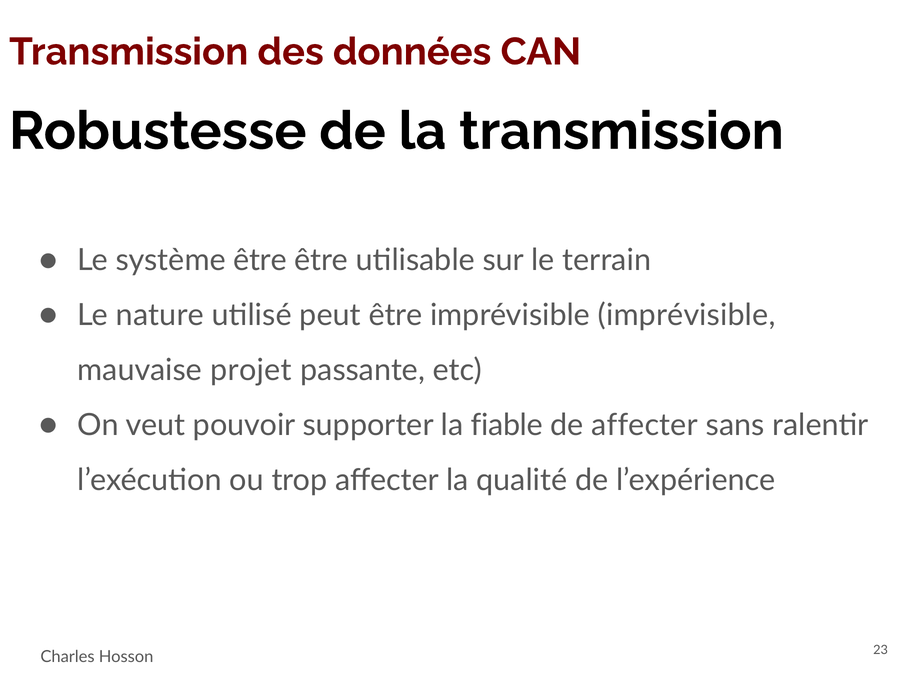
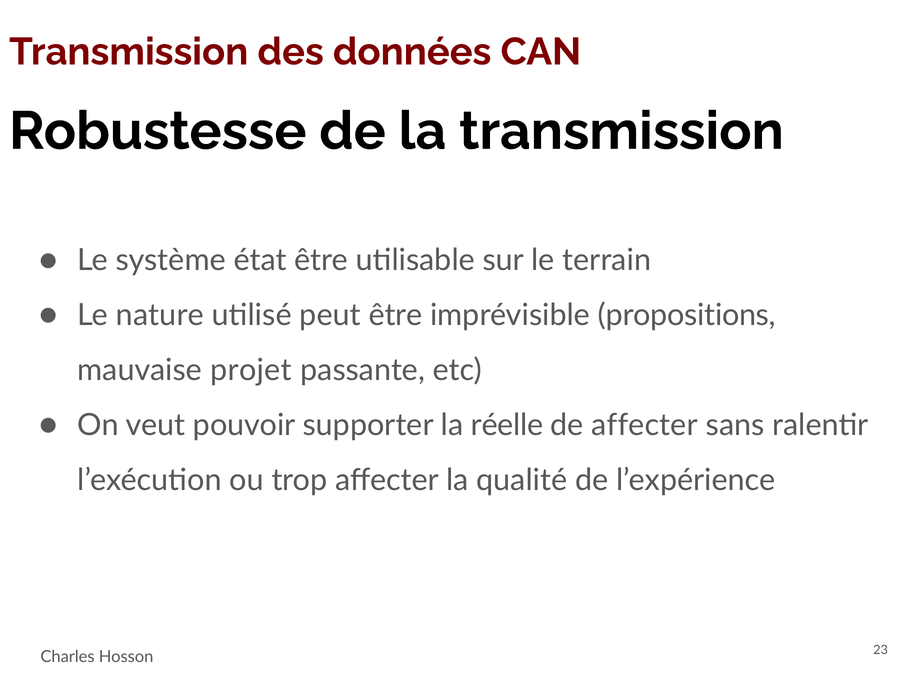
système être: être -> état
imprévisible imprévisible: imprévisible -> propositions
fiable: fiable -> réelle
